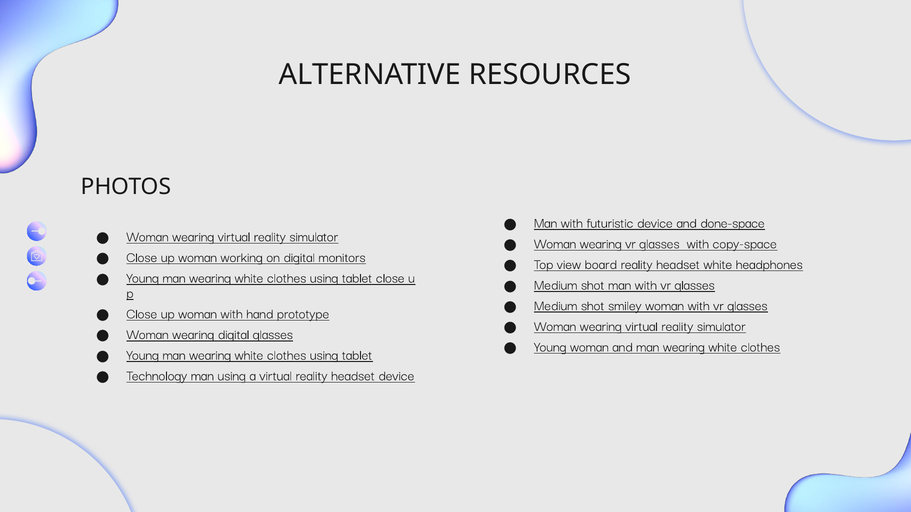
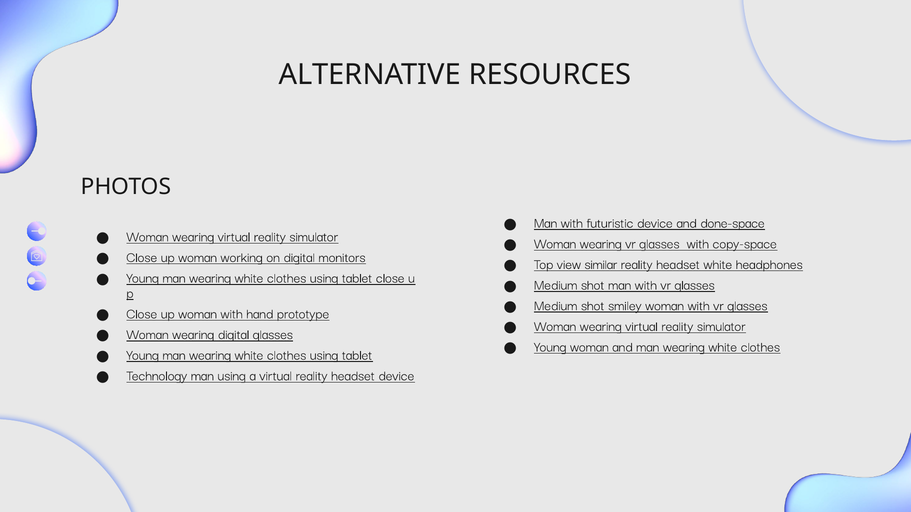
board: board -> similar
